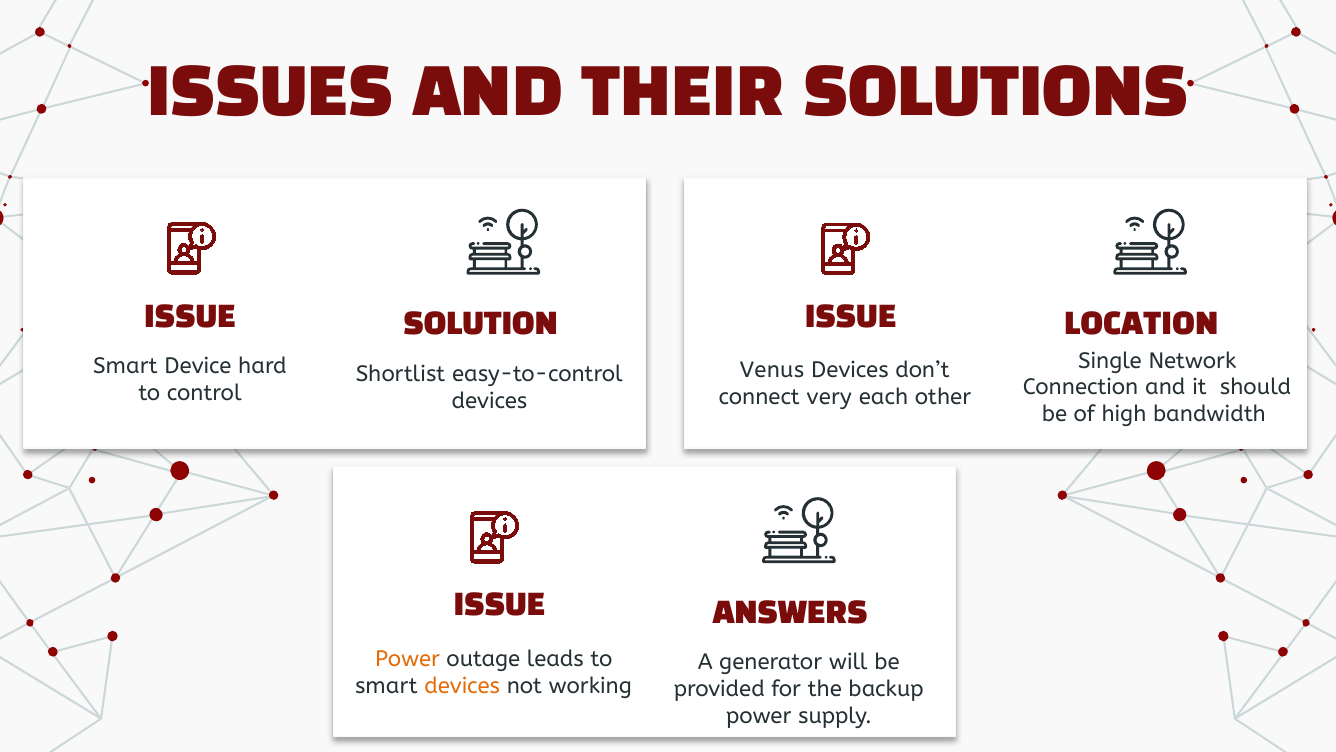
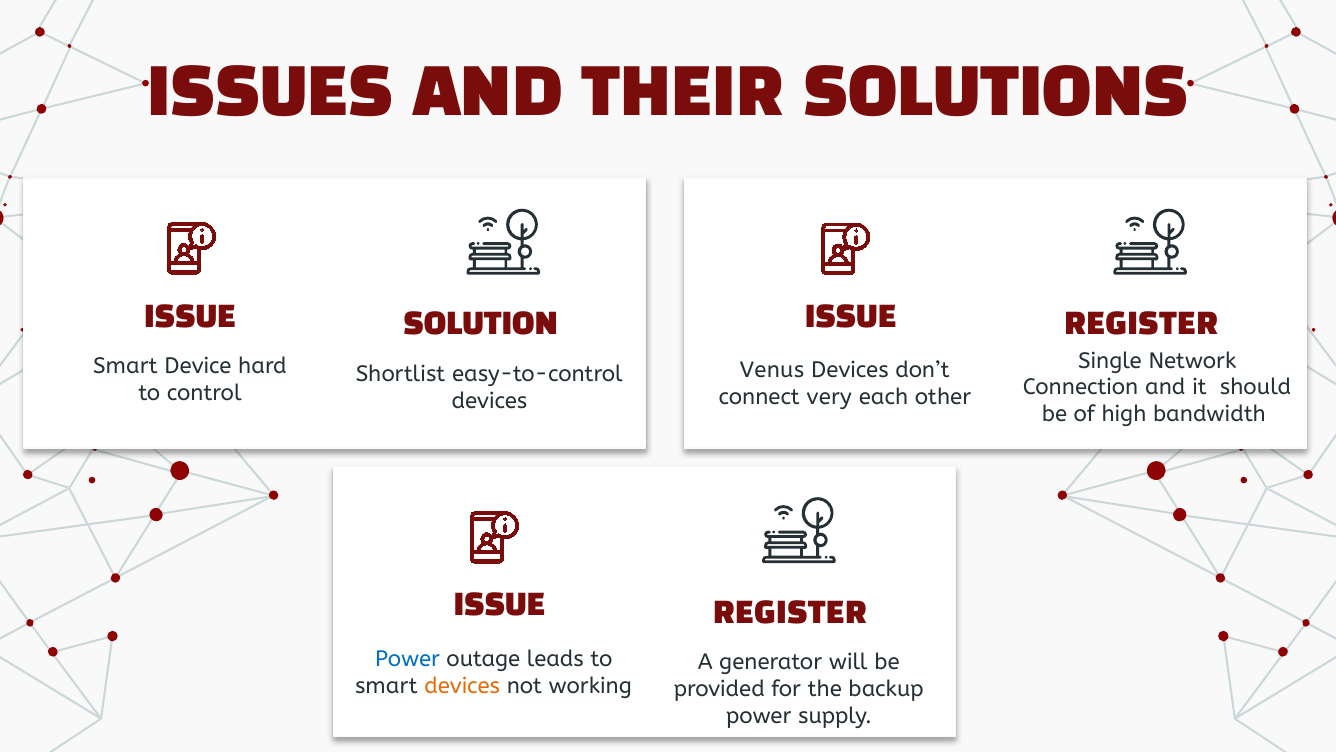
LOCATION at (1141, 325): LOCATION -> REGISTER
ANSWERS at (790, 613): ANSWERS -> REGISTER
Power at (408, 659) colour: orange -> blue
